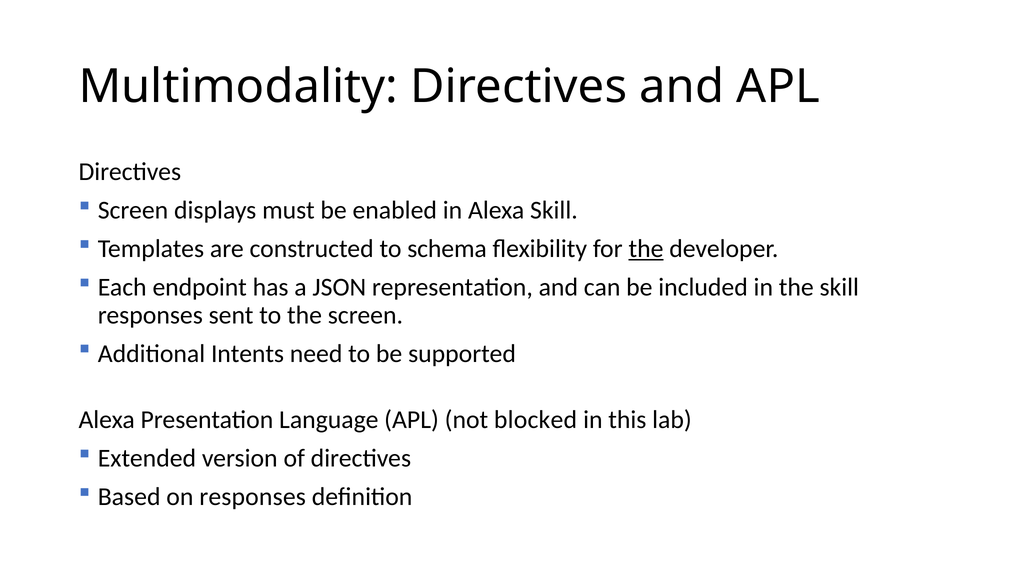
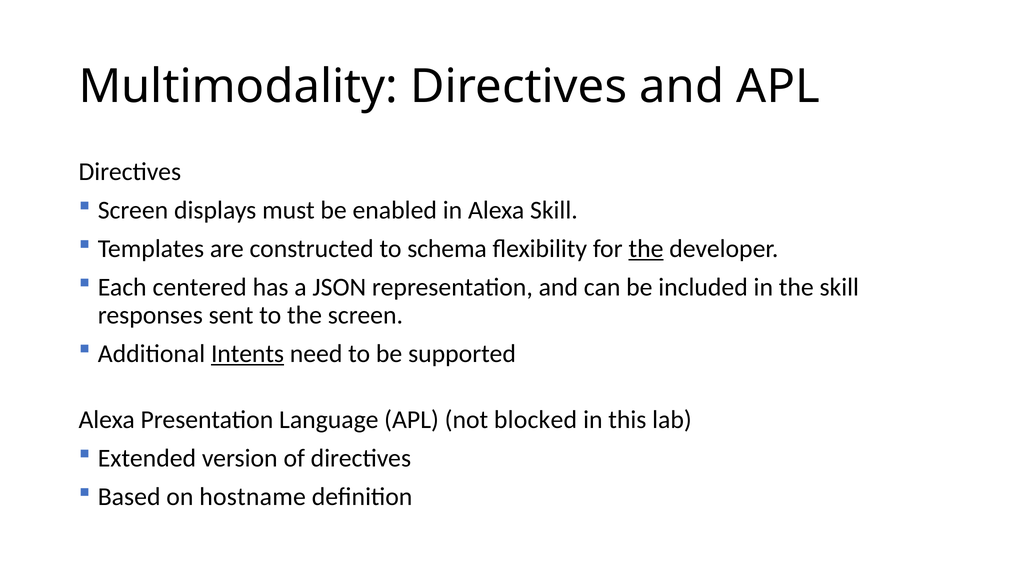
endpoint: endpoint -> centered
Intents underline: none -> present
on responses: responses -> hostname
